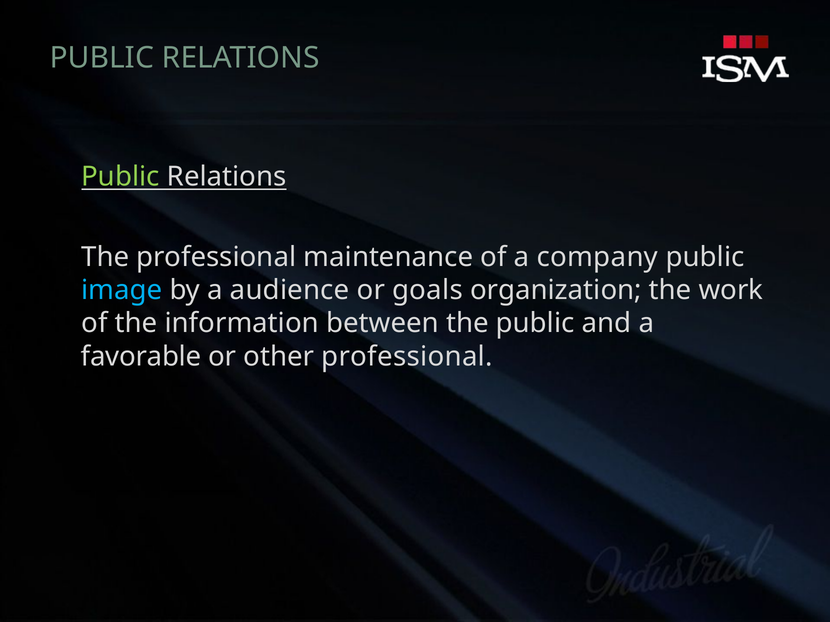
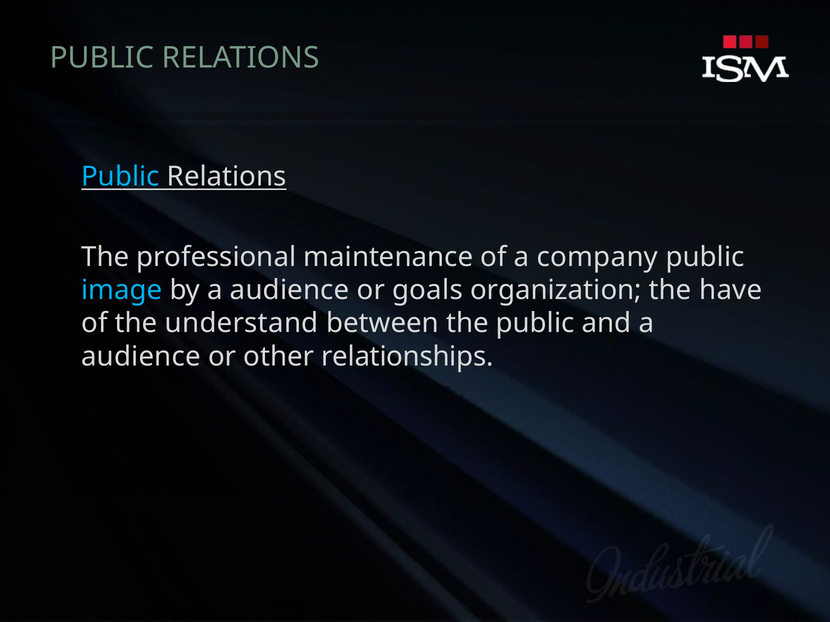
Public at (120, 177) colour: light green -> light blue
work: work -> have
information: information -> understand
favorable at (141, 357): favorable -> audience
other professional: professional -> relationships
